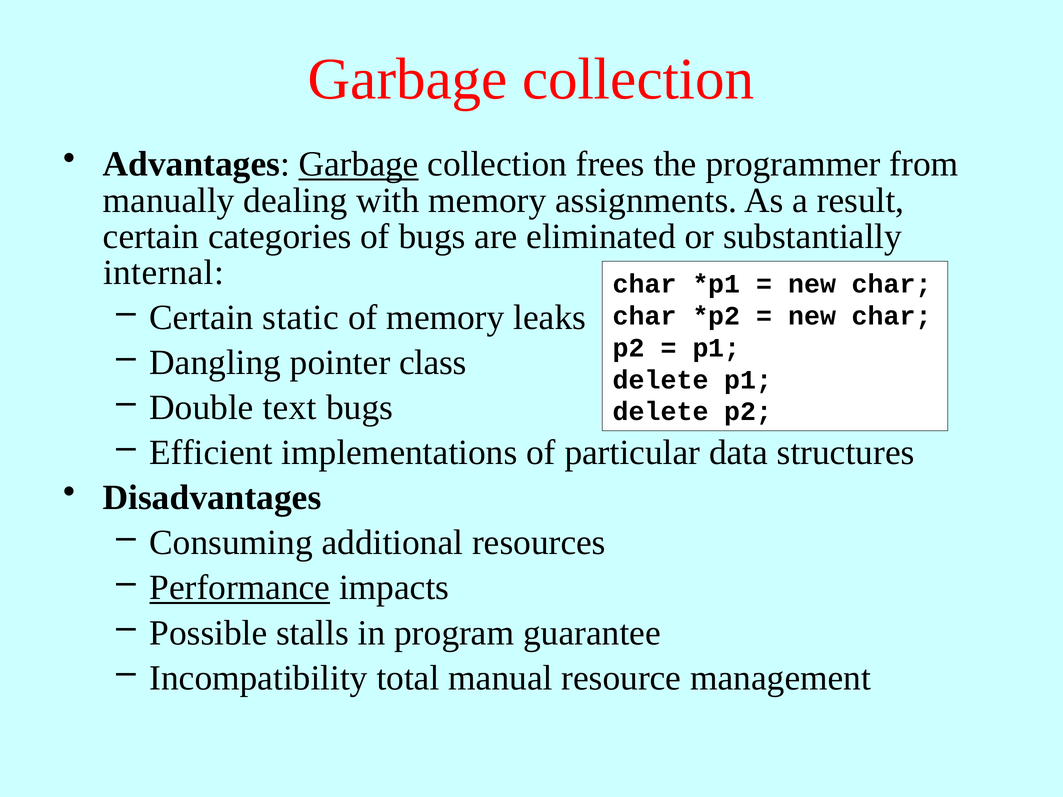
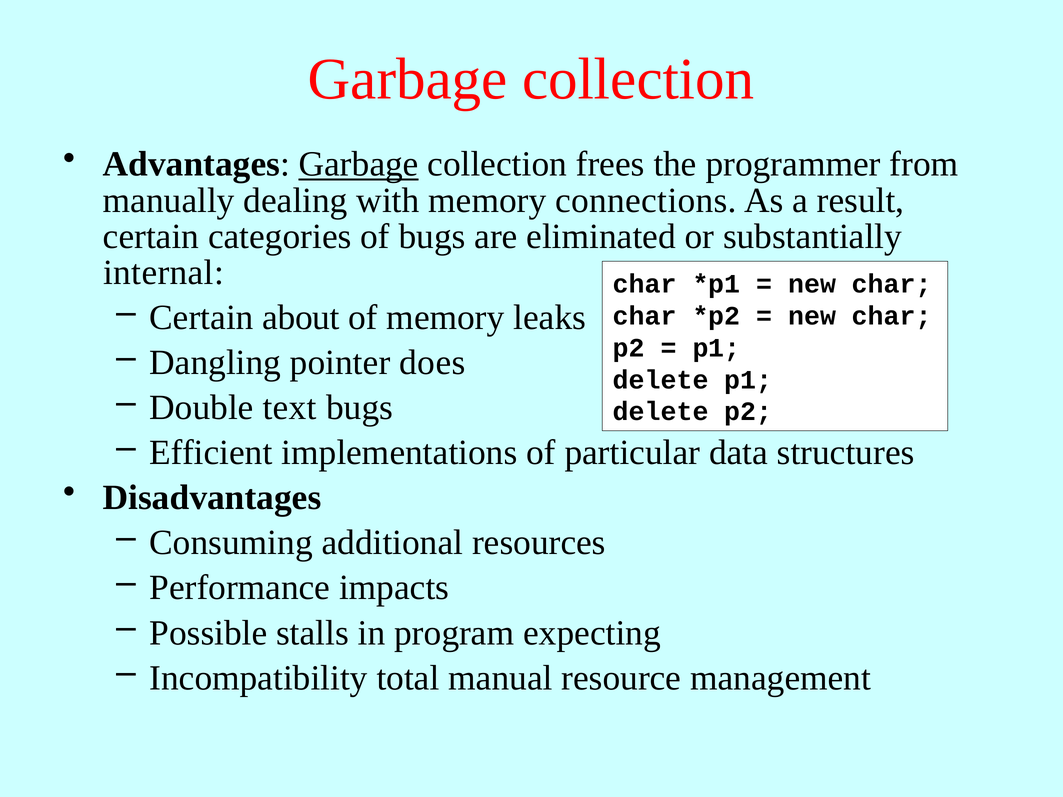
assignments: assignments -> connections
static: static -> about
class: class -> does
Performance underline: present -> none
guarantee: guarantee -> expecting
